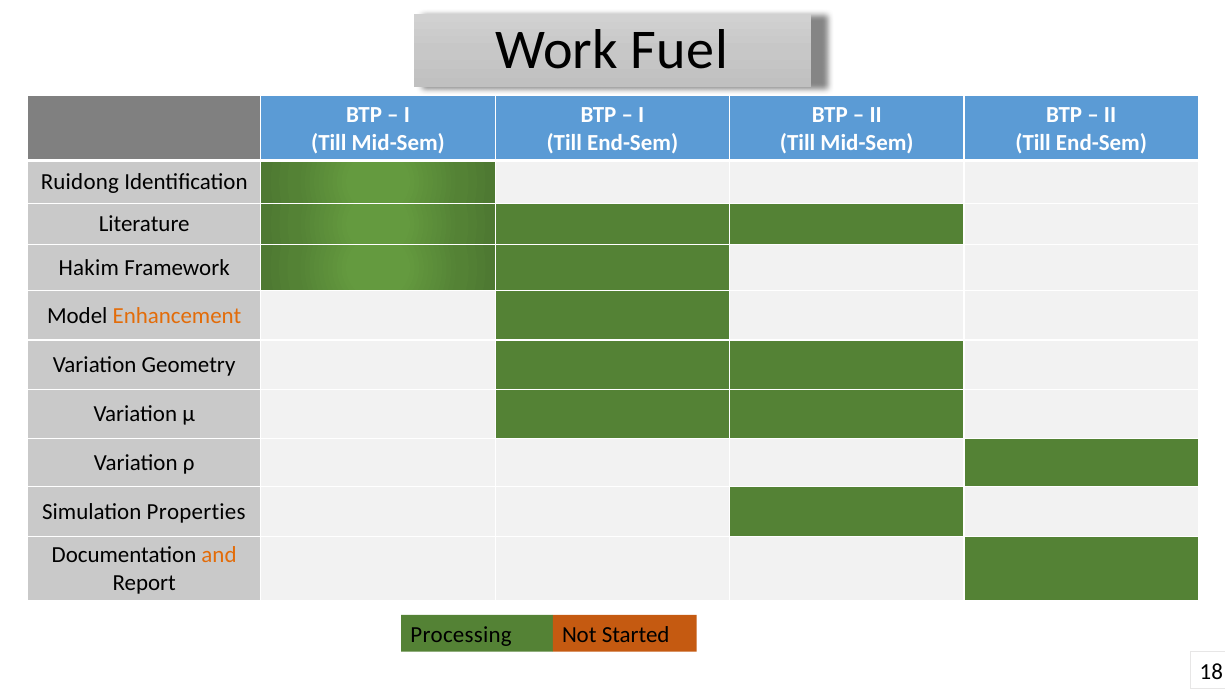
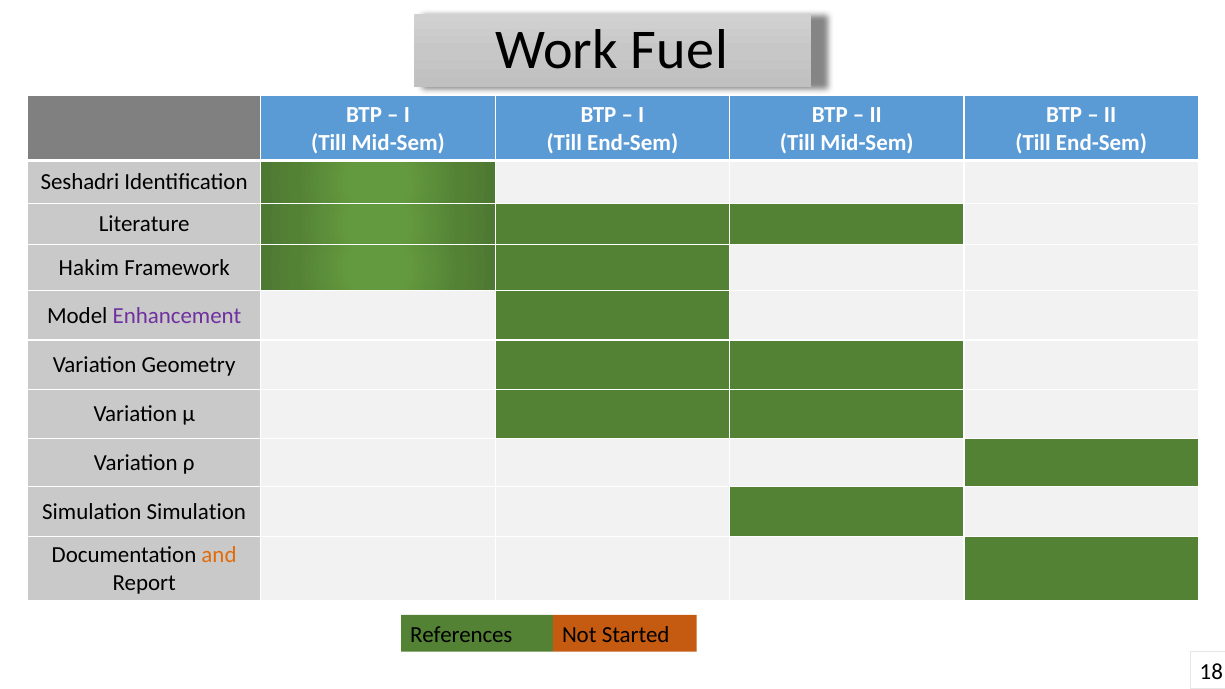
Ruidong: Ruidong -> Seshadri
Enhancement colour: orange -> purple
Simulation Properties: Properties -> Simulation
Processing: Processing -> References
